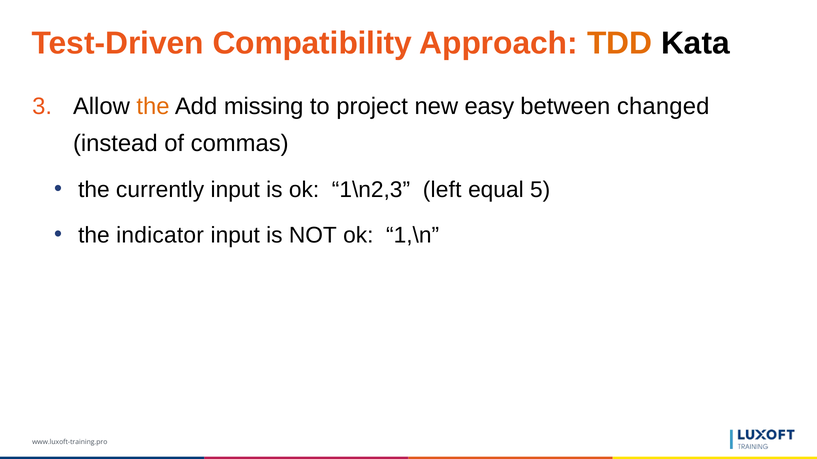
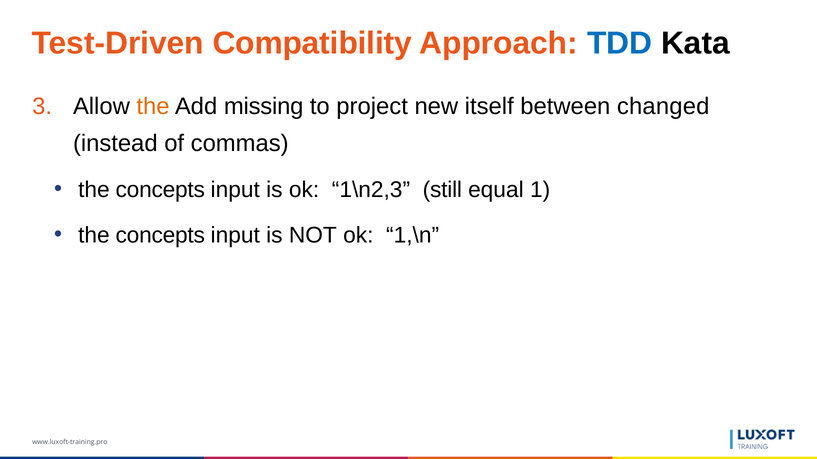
TDD colour: orange -> blue
easy: easy -> itself
currently at (160, 190): currently -> concepts
left: left -> still
5: 5 -> 1
indicator at (160, 236): indicator -> concepts
